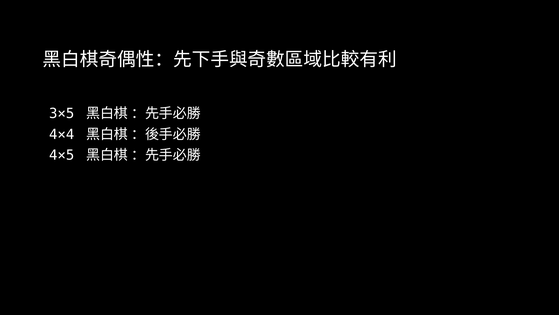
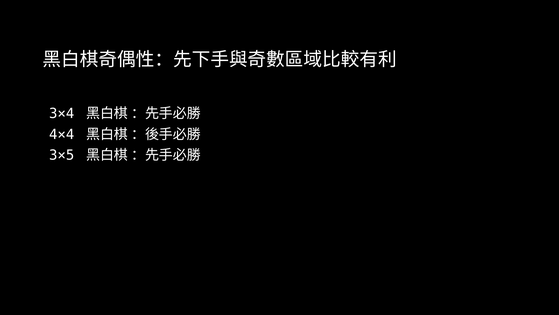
3×5: 3×5 -> 3×4
4×5: 4×5 -> 3×5
